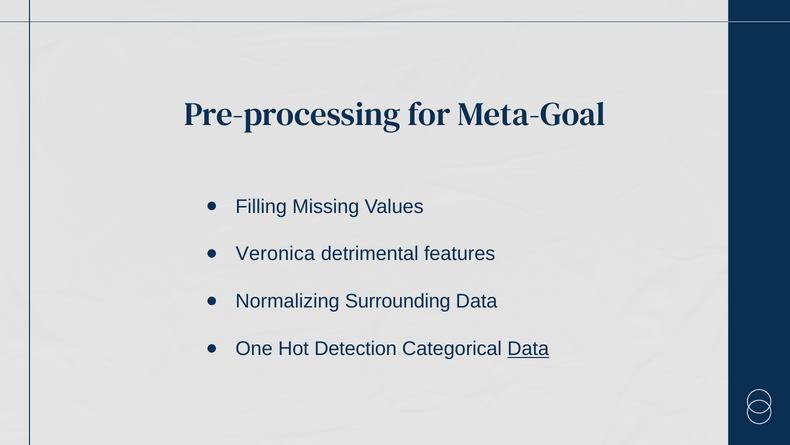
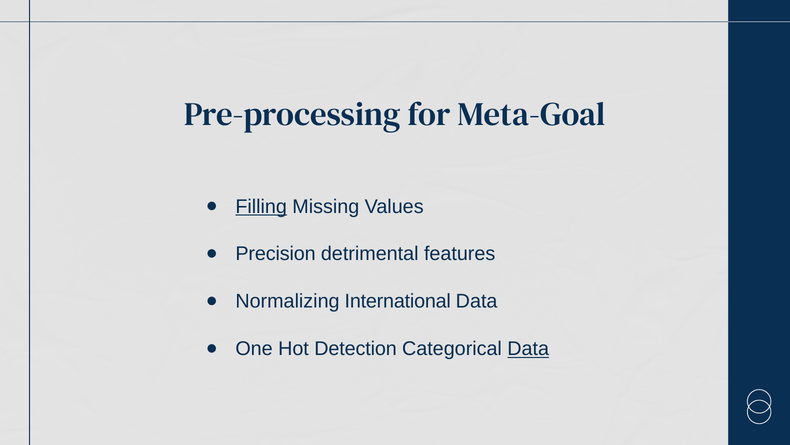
Filling underline: none -> present
Veronica: Veronica -> Precision
Surrounding: Surrounding -> International
